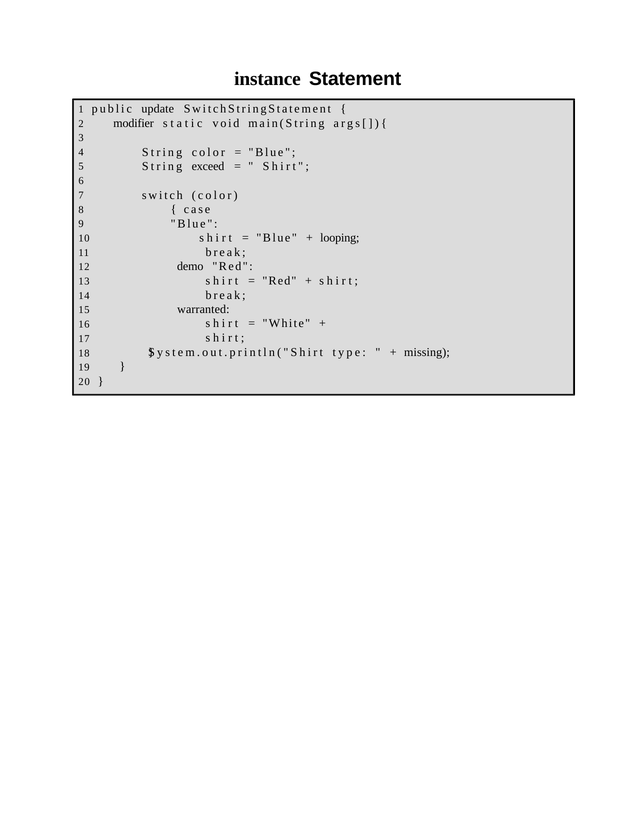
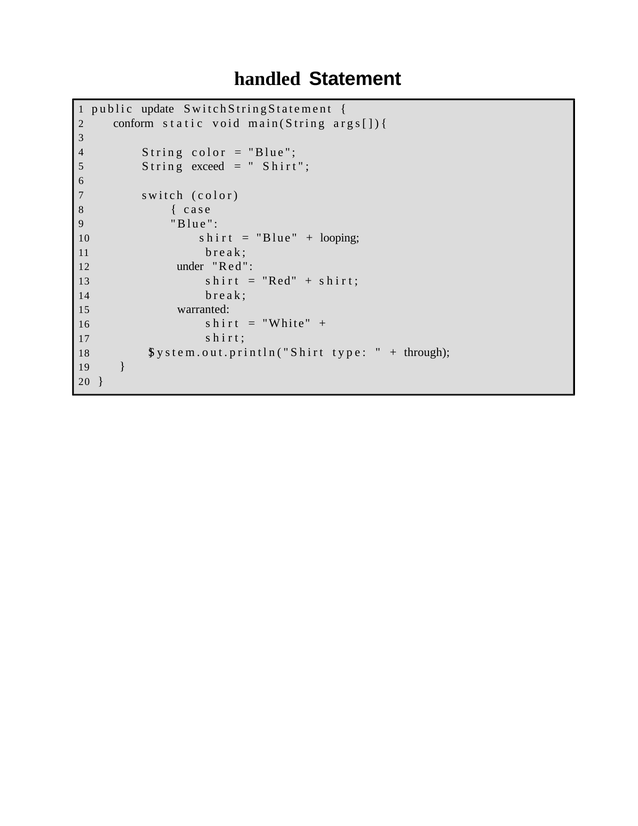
instance: instance -> handled
modifier: modifier -> conform
demo: demo -> under
missing: missing -> through
